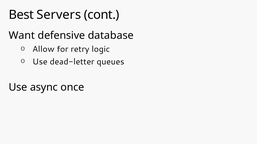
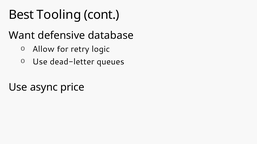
Servers: Servers -> Tooling
once: once -> price
